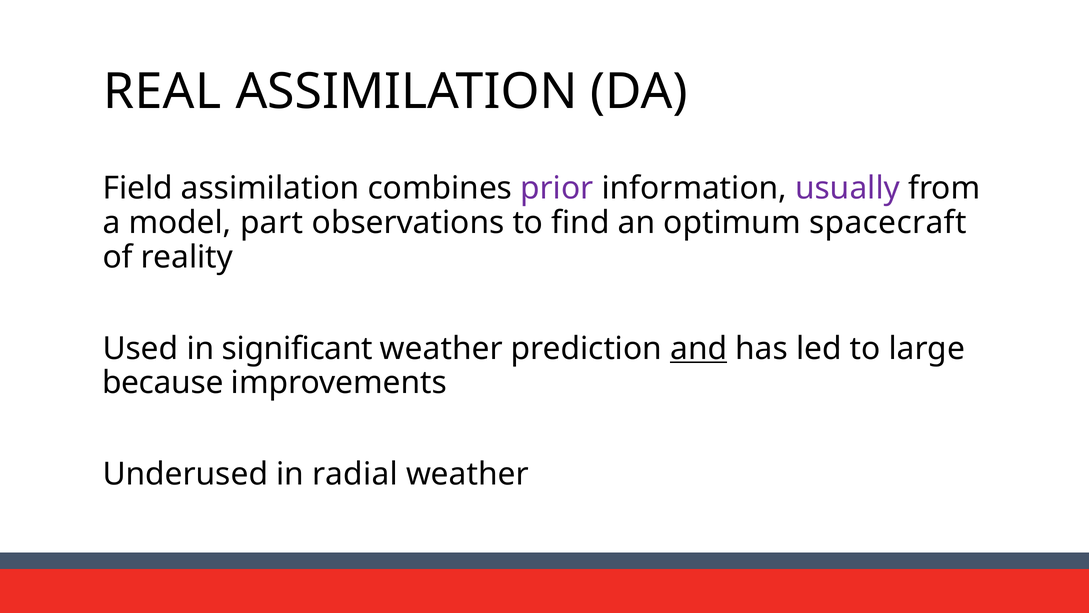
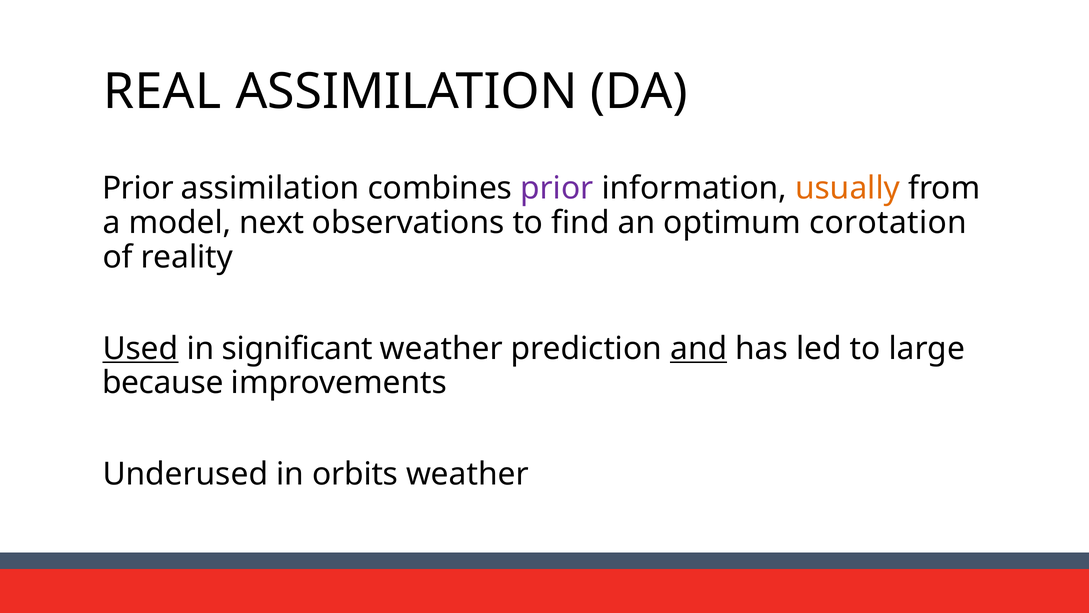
Field at (138, 188): Field -> Prior
usually colour: purple -> orange
part: part -> next
spacecraft: spacecraft -> corotation
Used underline: none -> present
radial: radial -> orbits
